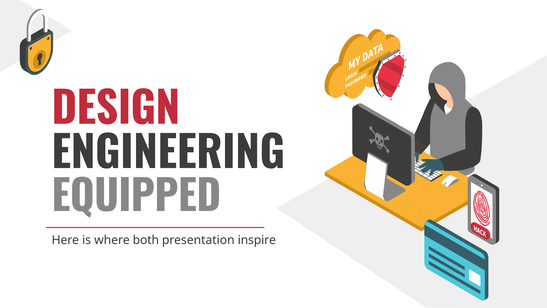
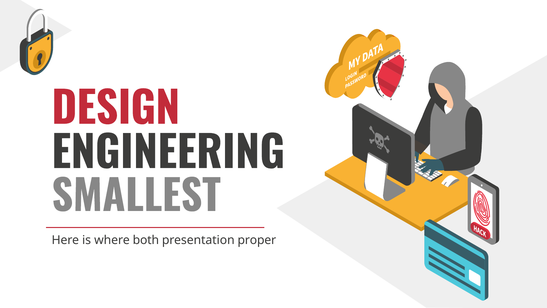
EQUIPPED: EQUIPPED -> SMALLEST
inspire: inspire -> proper
